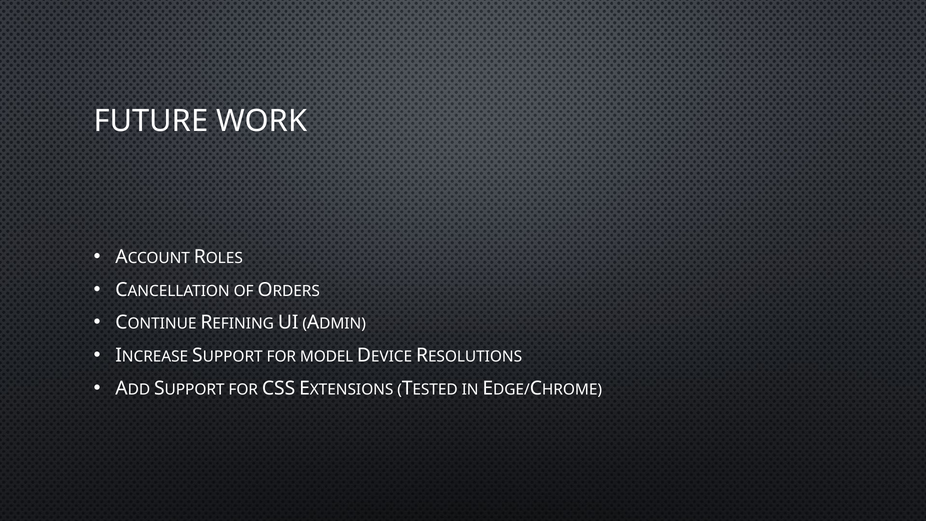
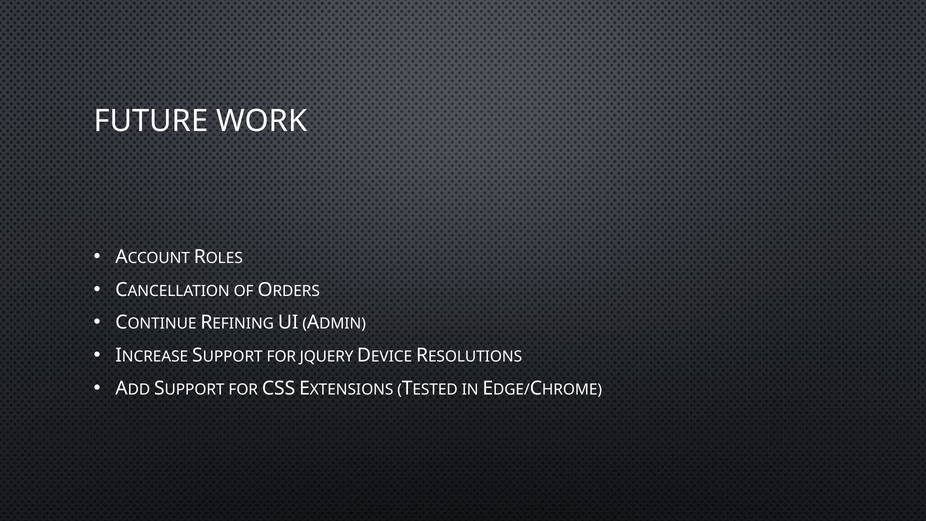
MODEL: MODEL -> JQUERY
